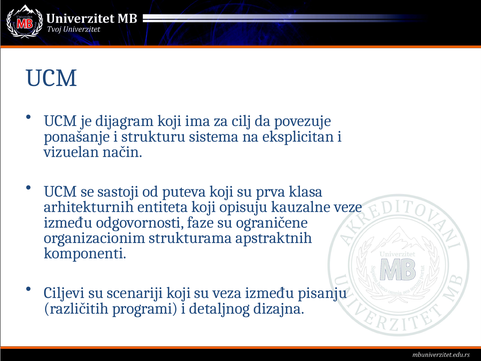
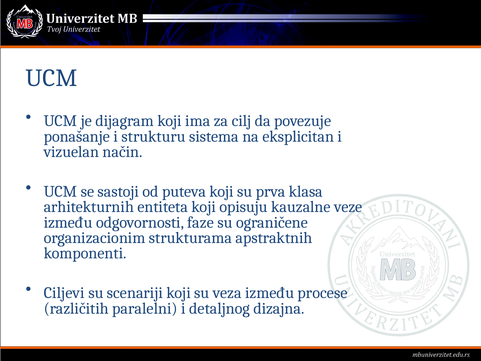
pisanju: pisanju -> procese
programi: programi -> paralelni
